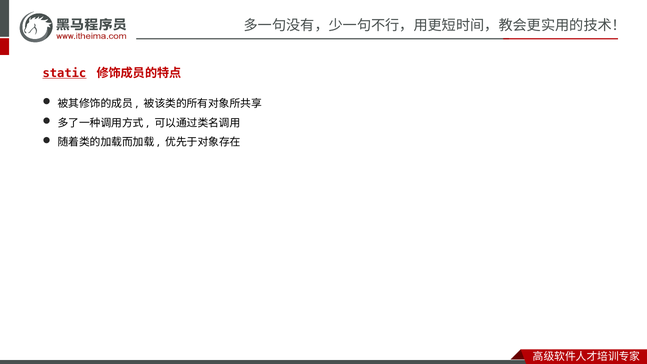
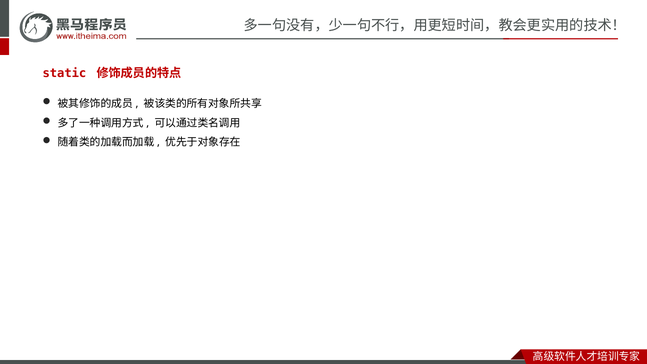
static underline: present -> none
